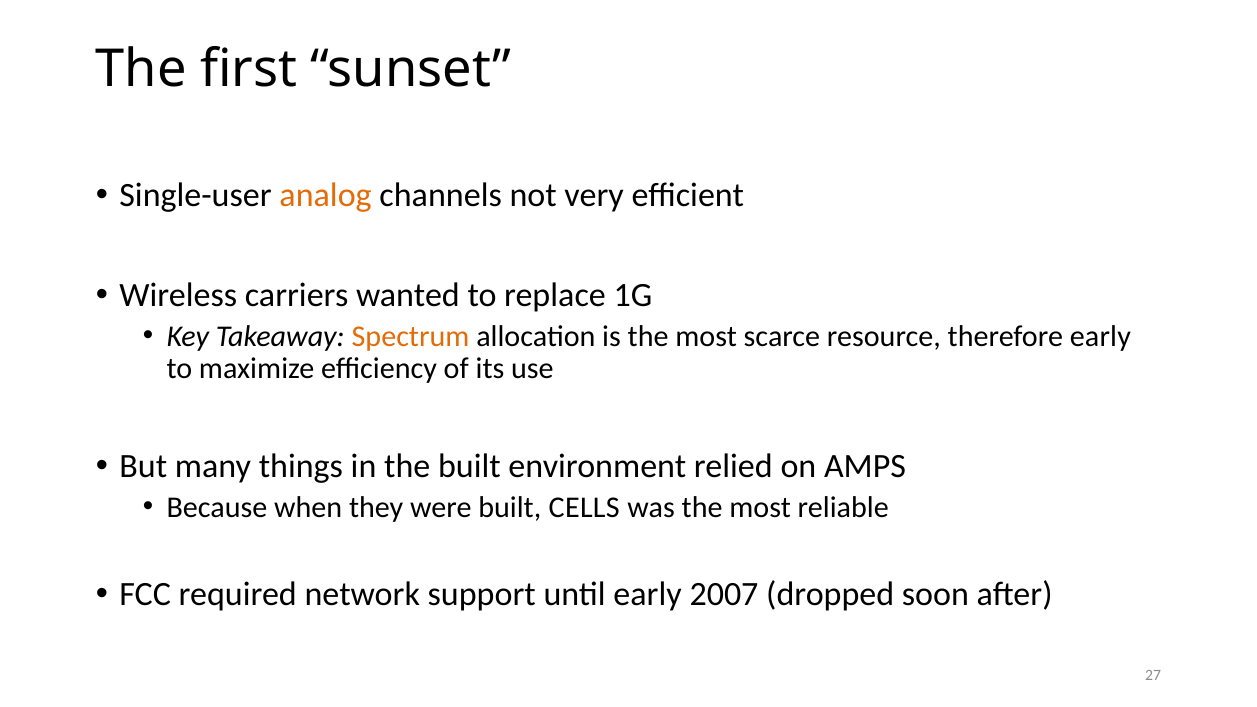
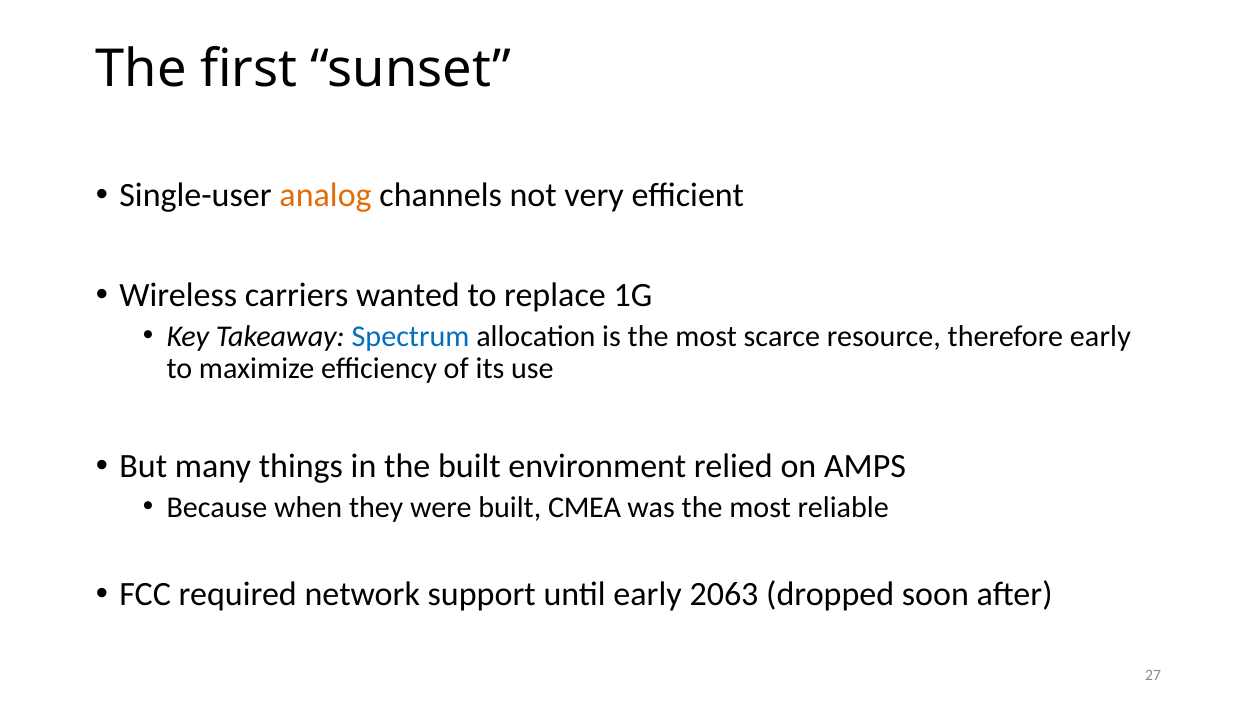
Spectrum colour: orange -> blue
CELLS: CELLS -> CMEA
2007: 2007 -> 2063
